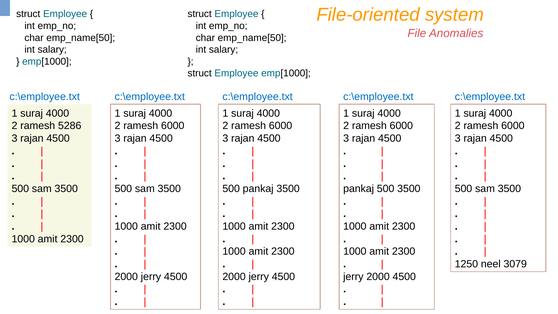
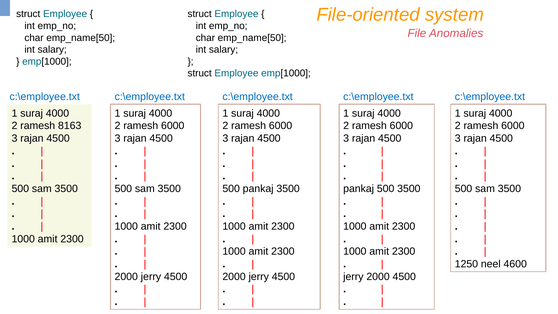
5286: 5286 -> 8163
3079: 3079 -> 4600
